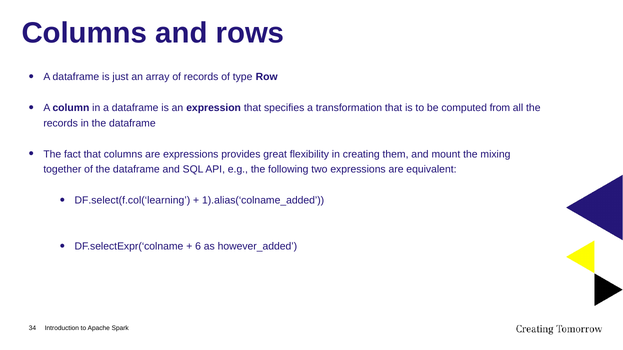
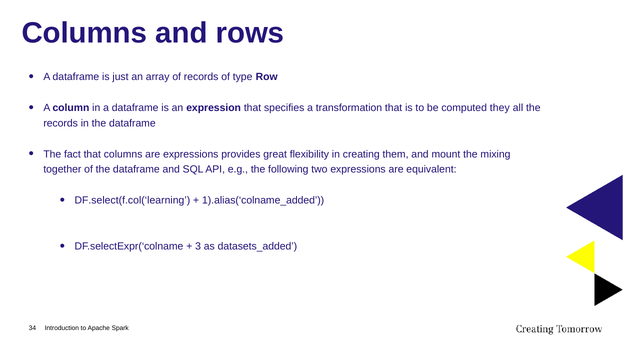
from: from -> they
6: 6 -> 3
however_added: however_added -> datasets_added
